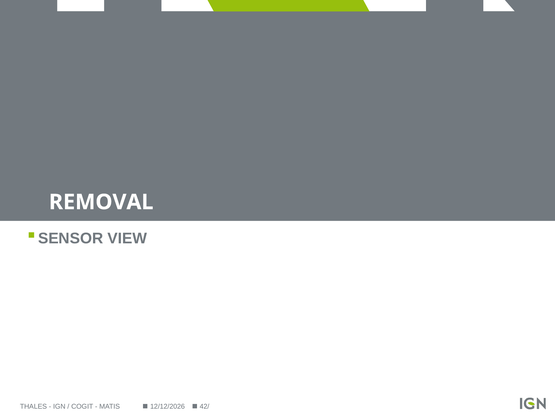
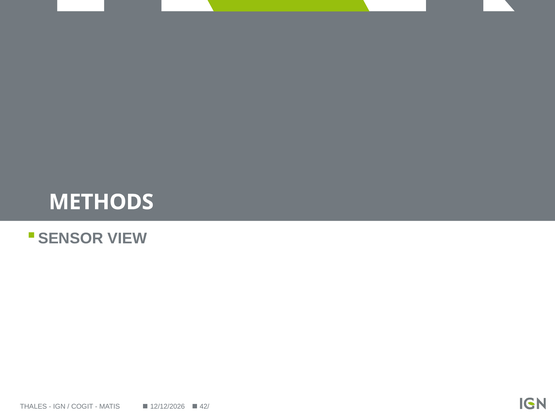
REMOVAL: REMOVAL -> METHODS
